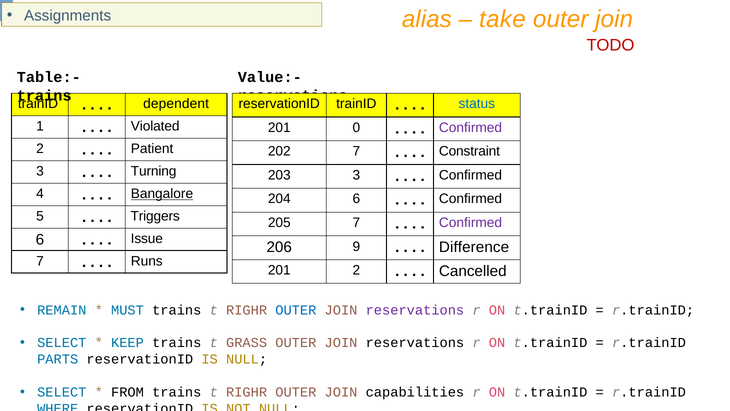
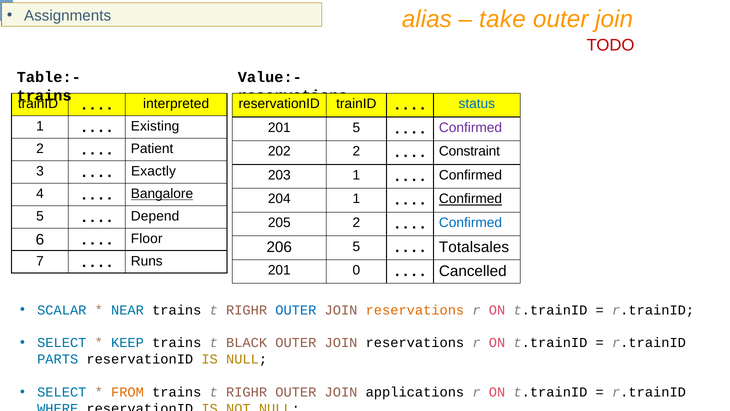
dependent: dependent -> interpreted
Violated: Violated -> Existing
201 0: 0 -> 5
202 7: 7 -> 2
Turning: Turning -> Exactly
203 3: 3 -> 1
204 6: 6 -> 1
Confirmed at (471, 199) underline: none -> present
Triggers: Triggers -> Depend
205 7: 7 -> 2
Confirmed at (471, 223) colour: purple -> blue
Issue: Issue -> Floor
206 9: 9 -> 5
Difference: Difference -> Totalsales
201 2: 2 -> 0
REMAIN: REMAIN -> SCALAR
MUST: MUST -> NEAR
reservations at (415, 310) colour: purple -> orange
GRASS: GRASS -> BLACK
FROM colour: black -> orange
capabilities: capabilities -> applications
